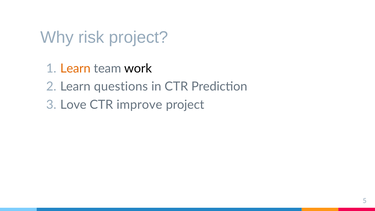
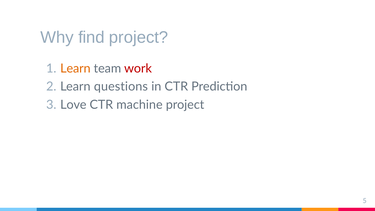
risk: risk -> find
work colour: black -> red
improve: improve -> machine
